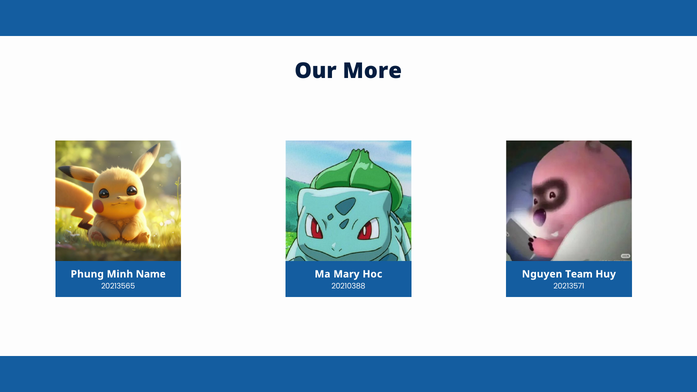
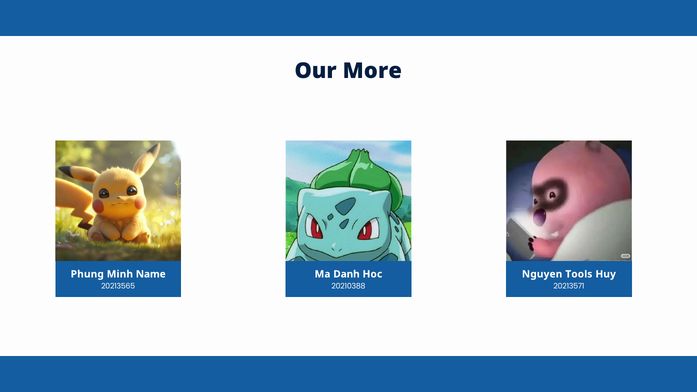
Mary: Mary -> Danh
Team: Team -> Tools
